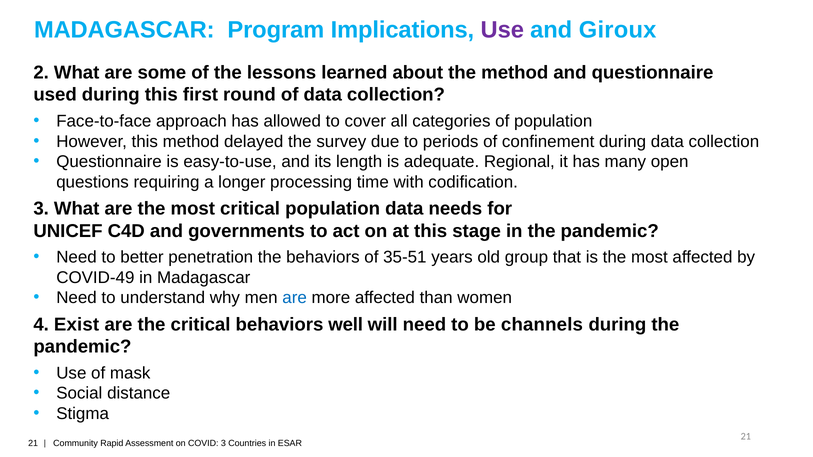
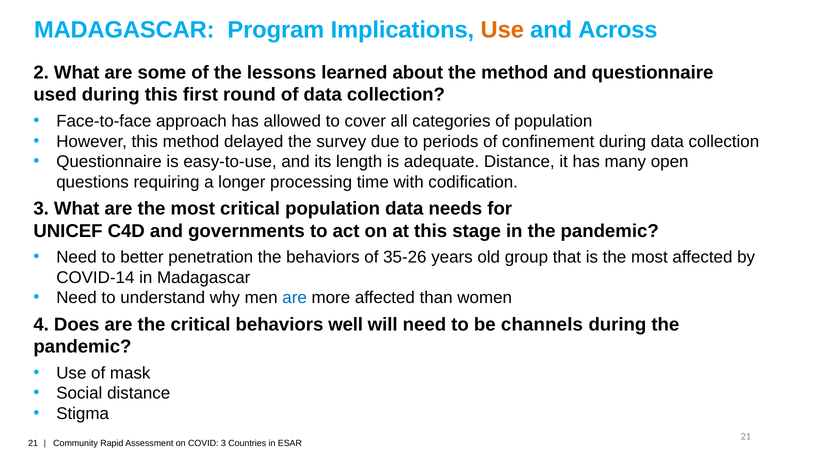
Use at (502, 30) colour: purple -> orange
Giroux: Giroux -> Across
adequate Regional: Regional -> Distance
35-51: 35-51 -> 35-26
COVID-49: COVID-49 -> COVID-14
Exist: Exist -> Does
